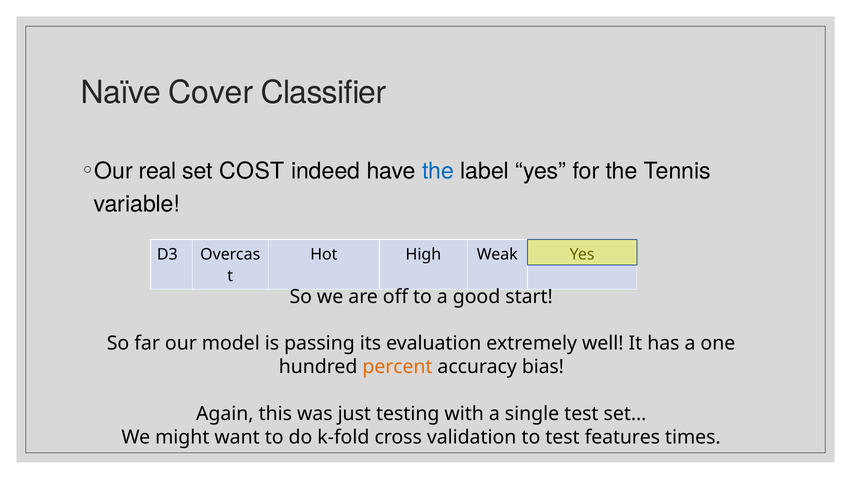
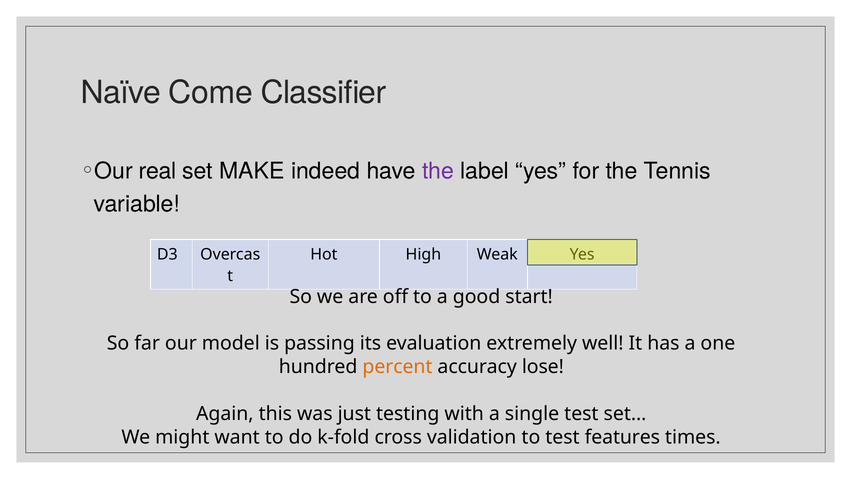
Cover: Cover -> Come
COST: COST -> MAKE
the at (438, 171) colour: blue -> purple
bias: bias -> lose
